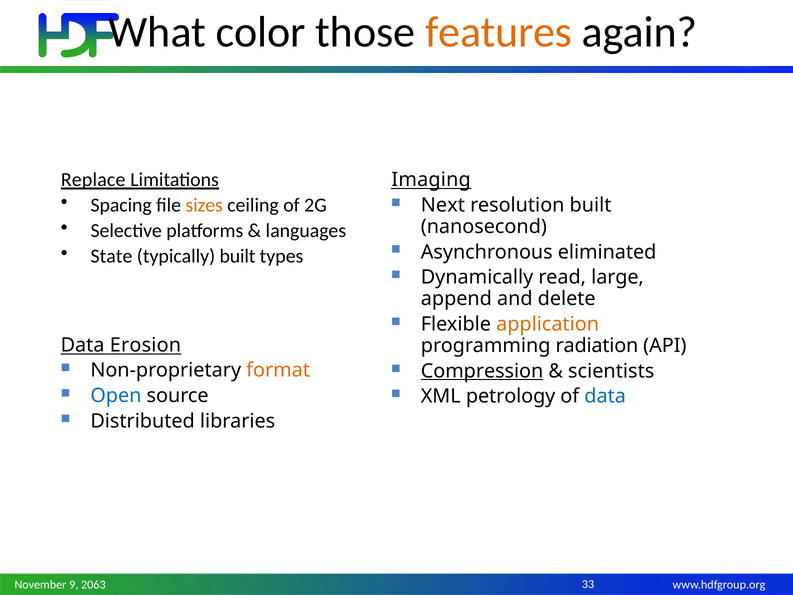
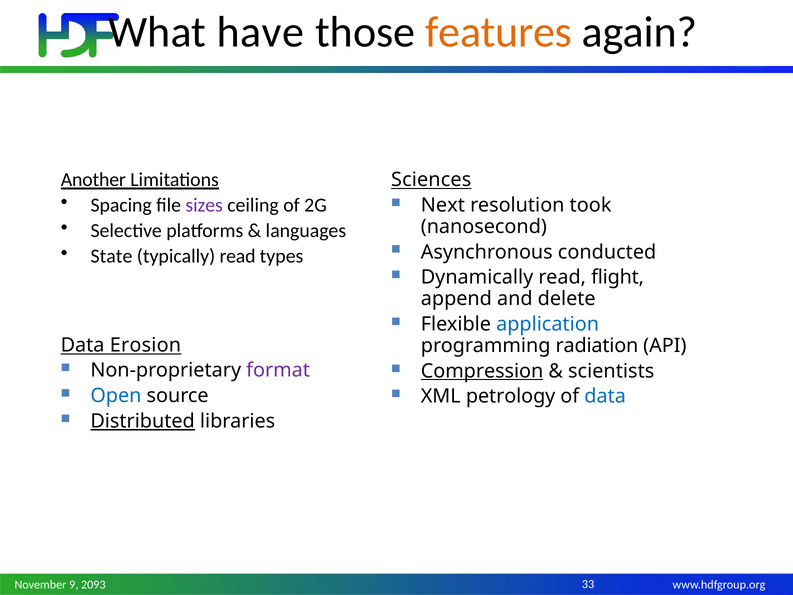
color: color -> have
Replace: Replace -> Another
Imaging: Imaging -> Sciences
sizes colour: orange -> purple
resolution built: built -> took
eliminated: eliminated -> conducted
typically built: built -> read
large: large -> flight
application colour: orange -> blue
format colour: orange -> purple
Distributed underline: none -> present
2063: 2063 -> 2093
